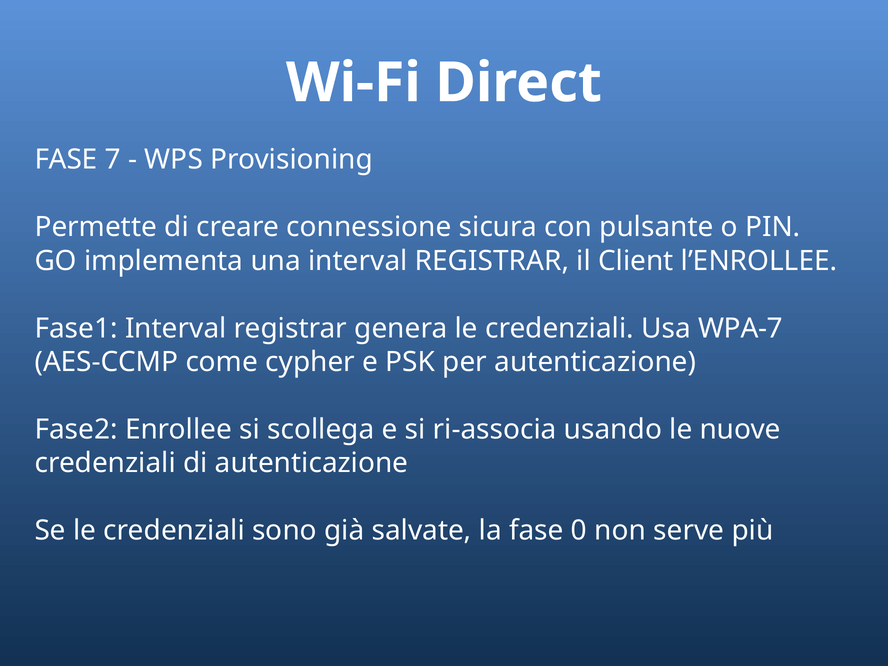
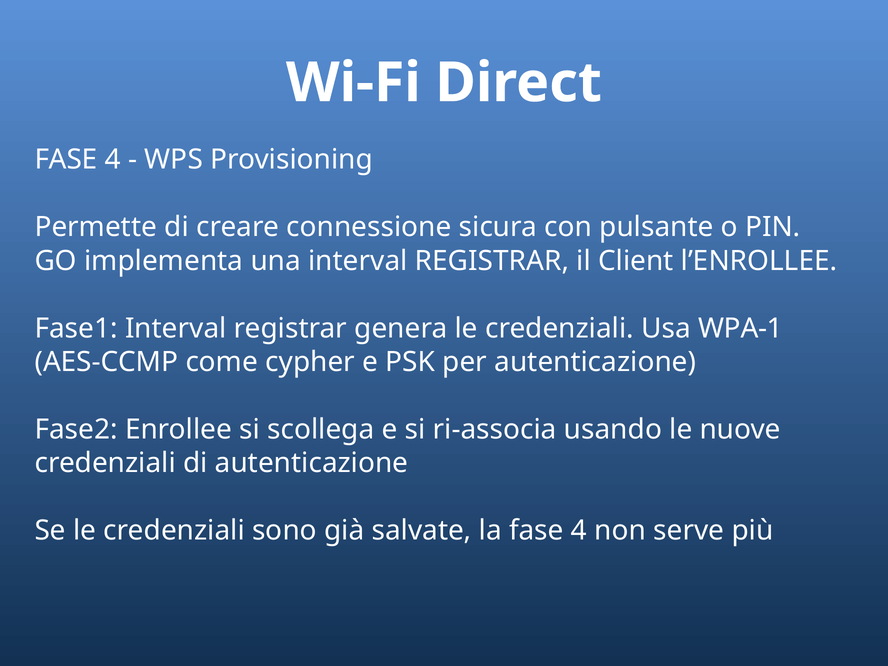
7 at (113, 160): 7 -> 4
WPA-7: WPA-7 -> WPA-1
la fase 0: 0 -> 4
